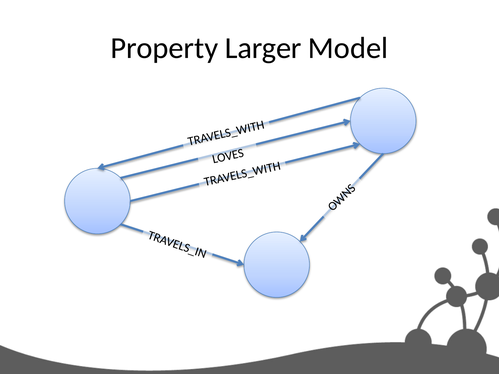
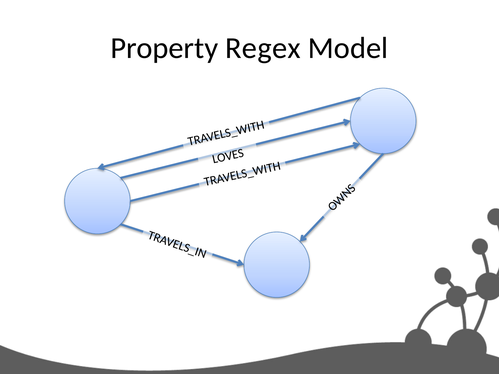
Larger: Larger -> Regex
